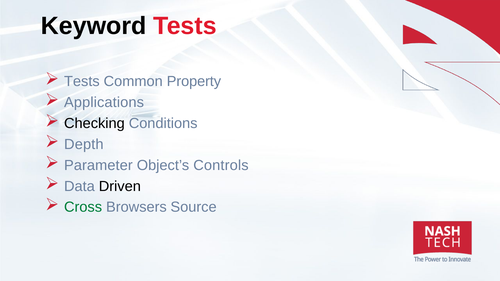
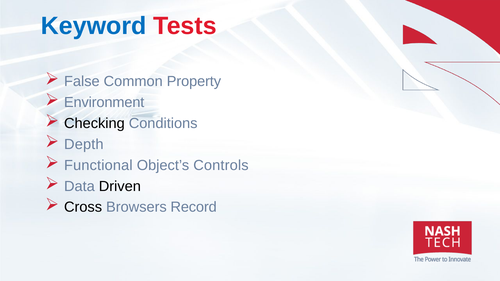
Keyword colour: black -> blue
Tests at (82, 82): Tests -> False
Applications: Applications -> Environment
Parameter: Parameter -> Functional
Cross colour: green -> black
Source: Source -> Record
